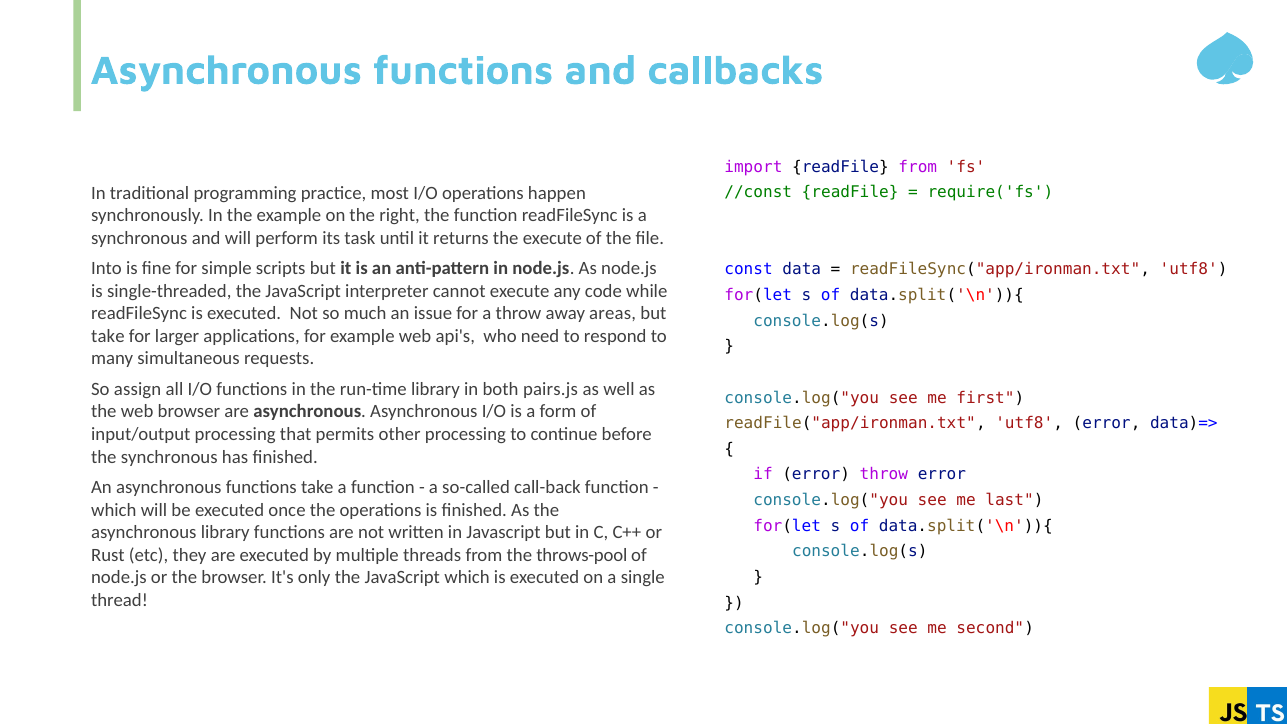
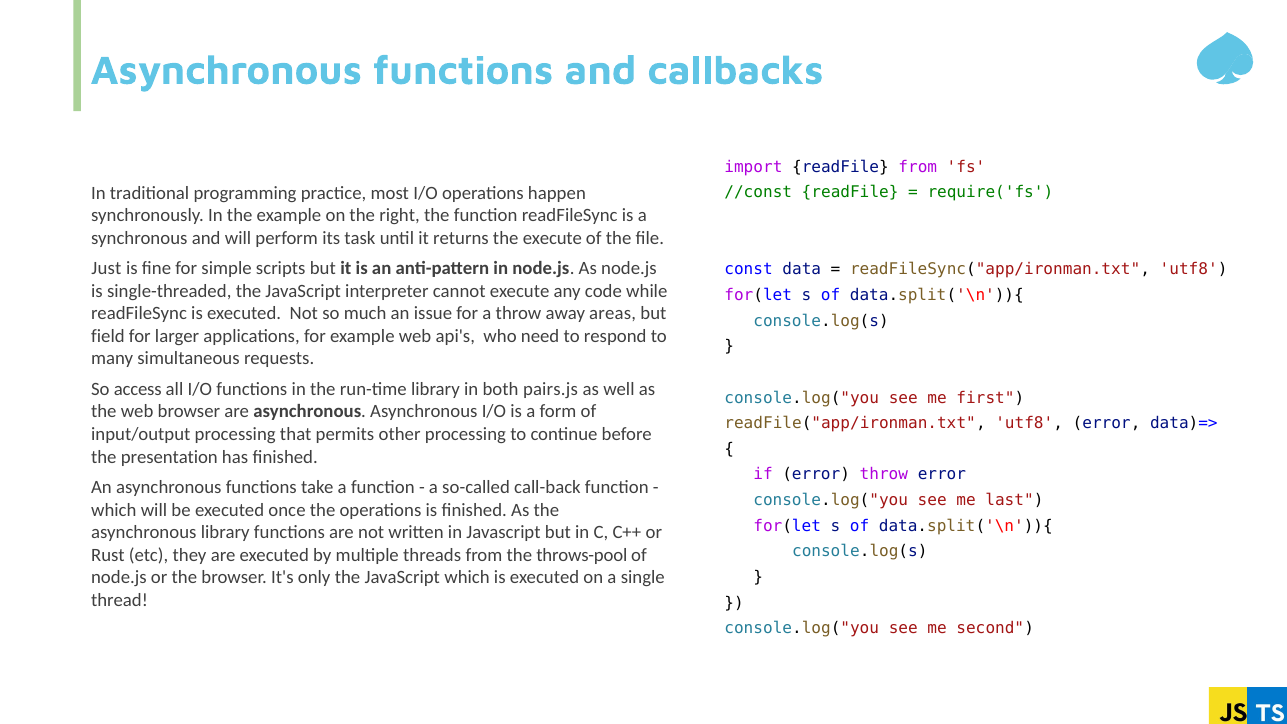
Into: Into -> Just
take at (108, 336): take -> field
assign: assign -> access
the synchronous: synchronous -> presentation
